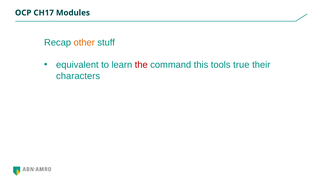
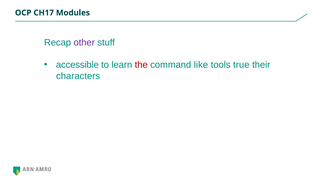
other colour: orange -> purple
equivalent: equivalent -> accessible
this: this -> like
